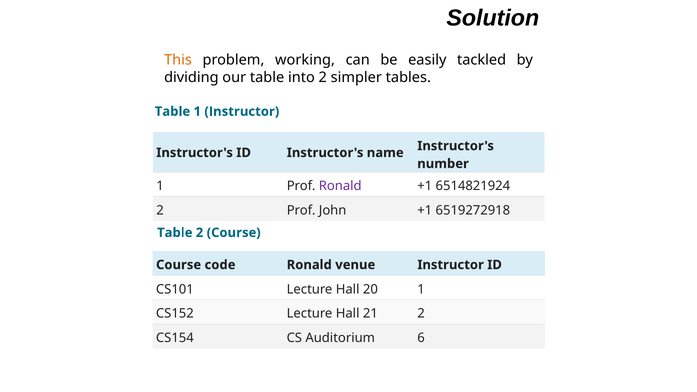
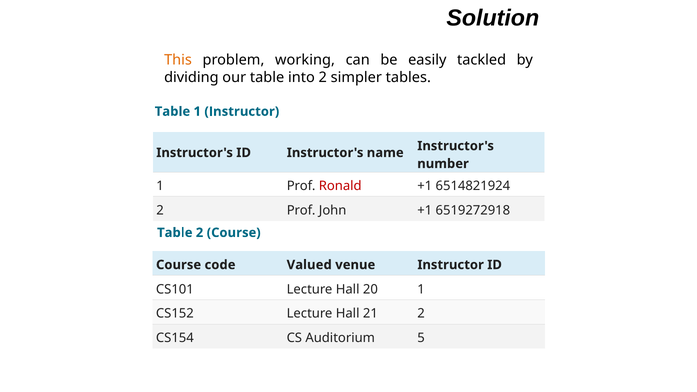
Ronald at (340, 186) colour: purple -> red
code Ronald: Ronald -> Valued
6: 6 -> 5
